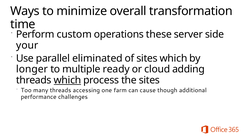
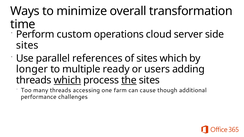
these: these -> cloud
your at (27, 45): your -> sites
eliminated: eliminated -> references
cloud: cloud -> users
the underline: none -> present
